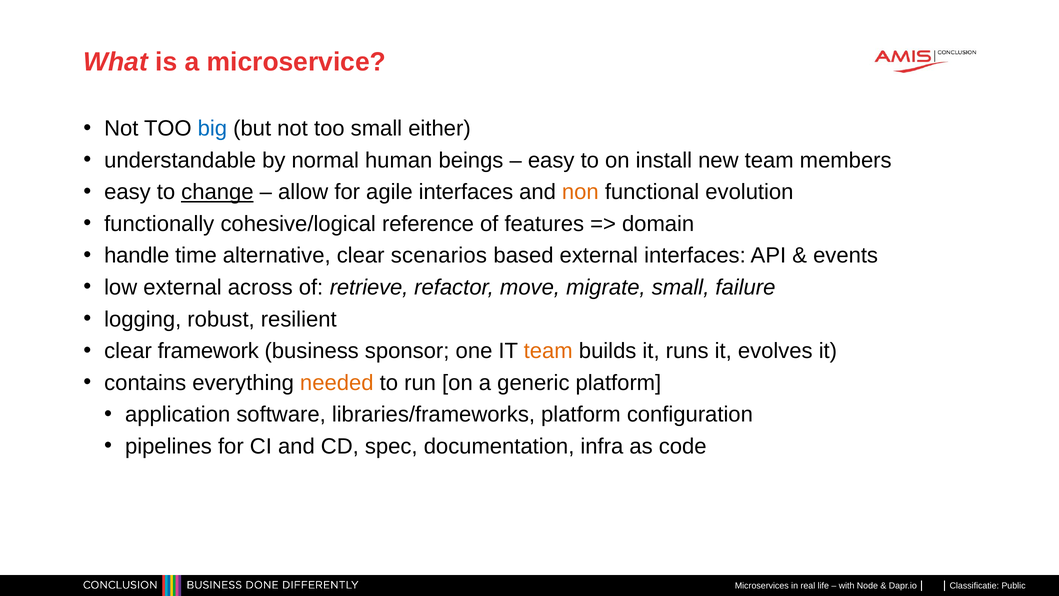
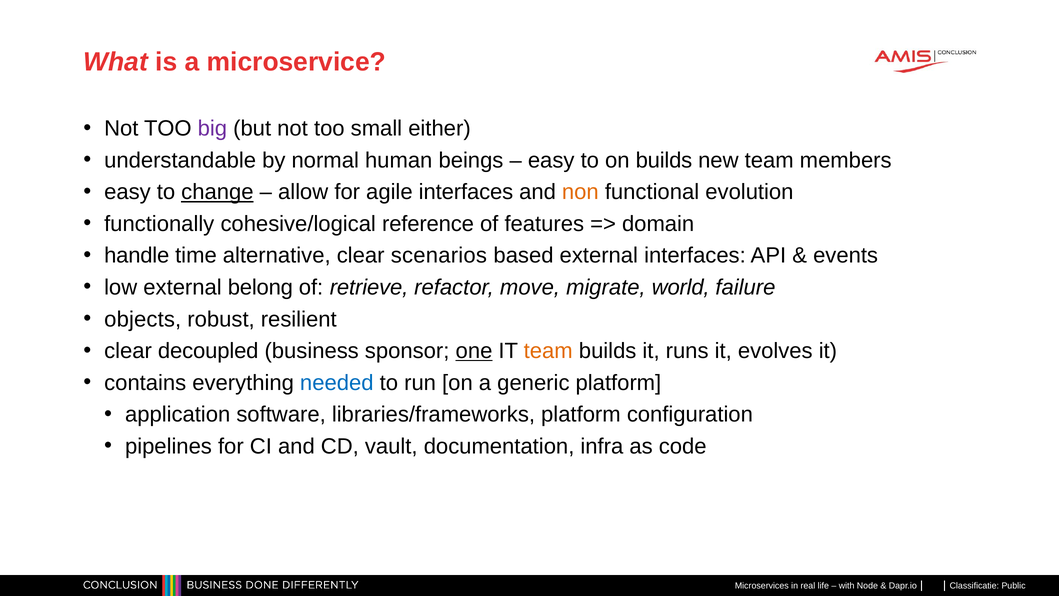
big colour: blue -> purple
on install: install -> builds
across: across -> belong
migrate small: small -> world
logging: logging -> objects
framework: framework -> decoupled
one underline: none -> present
needed colour: orange -> blue
spec: spec -> vault
